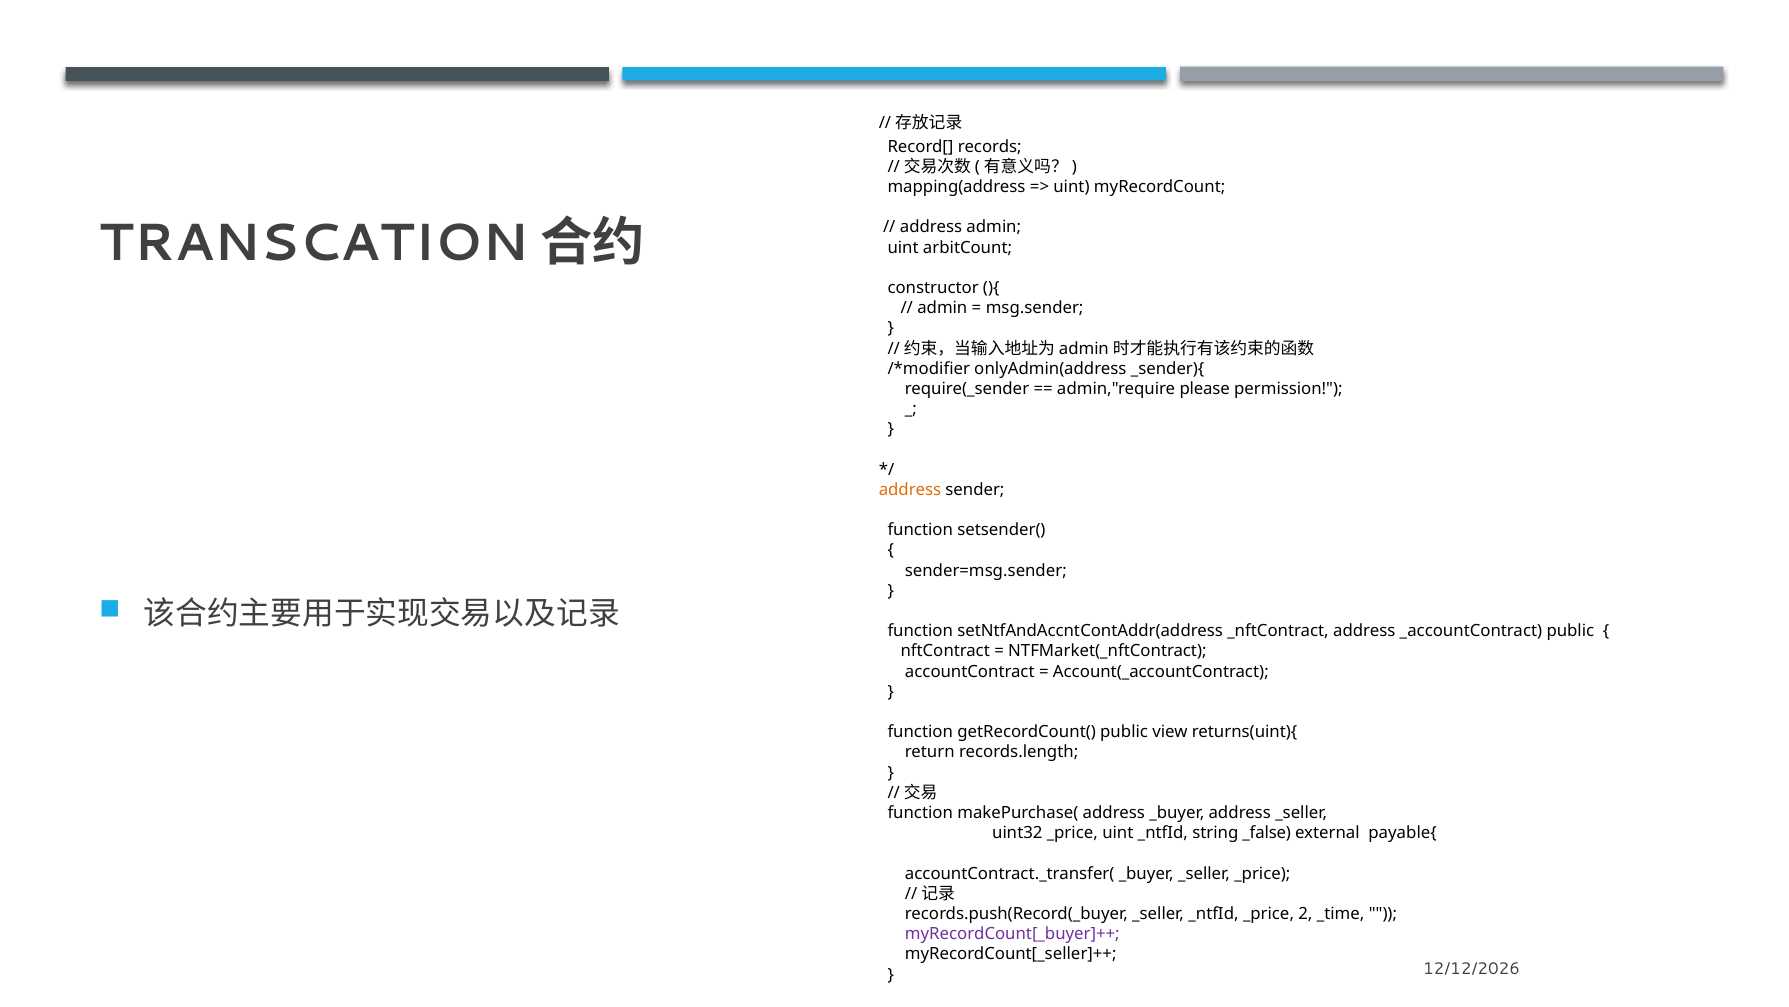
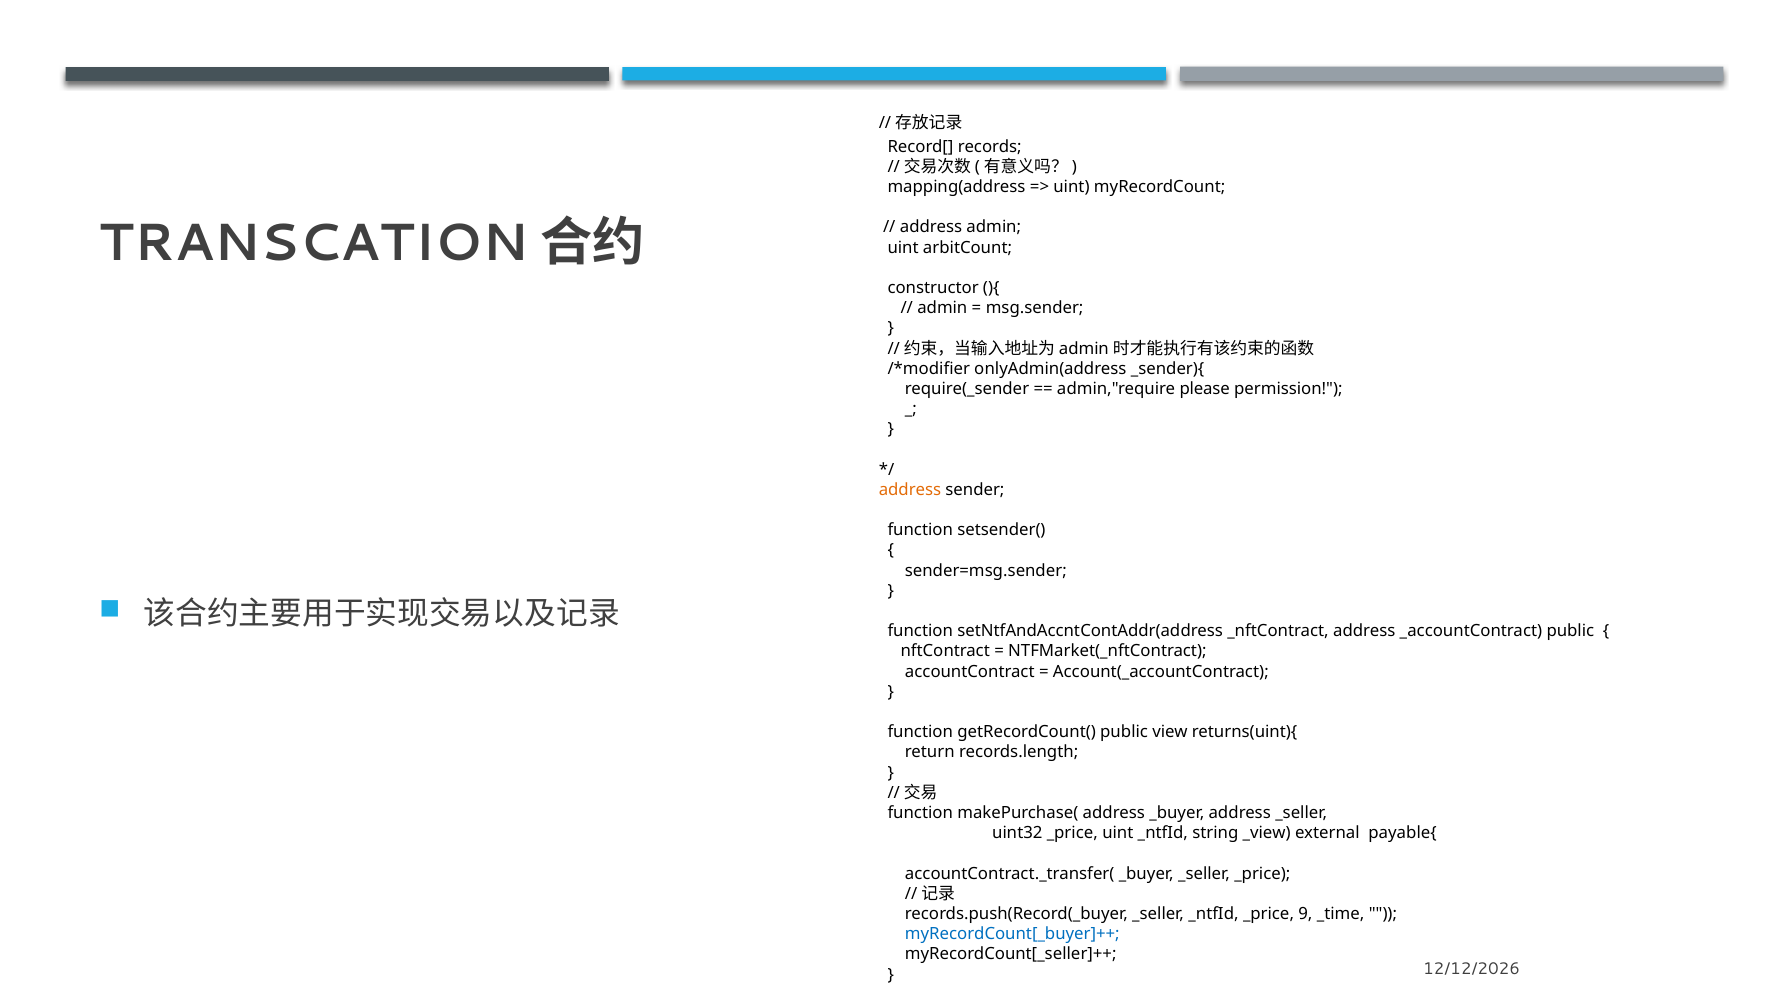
_false: _false -> _view
2: 2 -> 9
myRecordCount[_buyer]++ colour: purple -> blue
